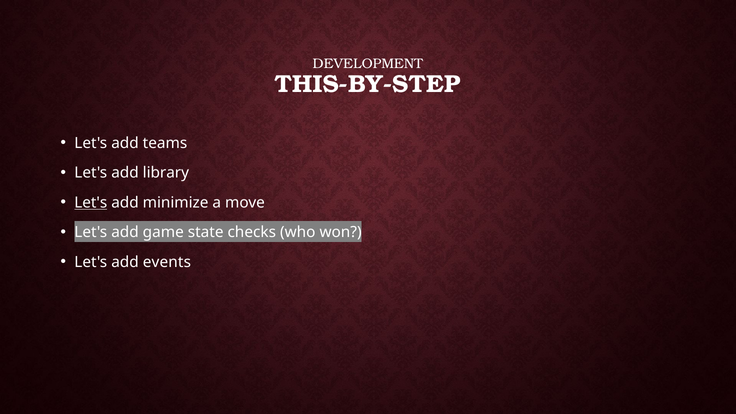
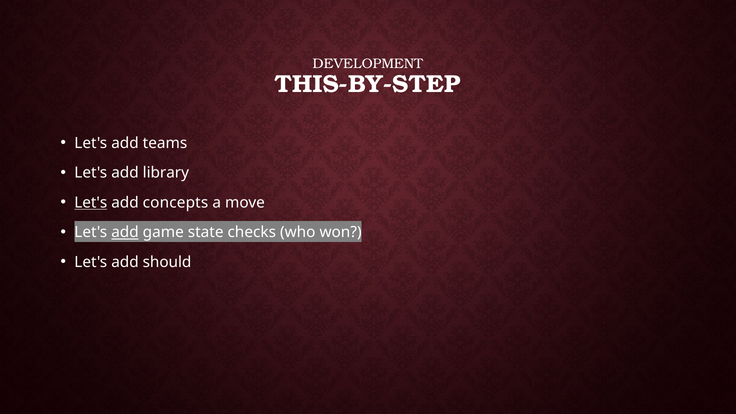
minimize: minimize -> concepts
add at (125, 232) underline: none -> present
events: events -> should
